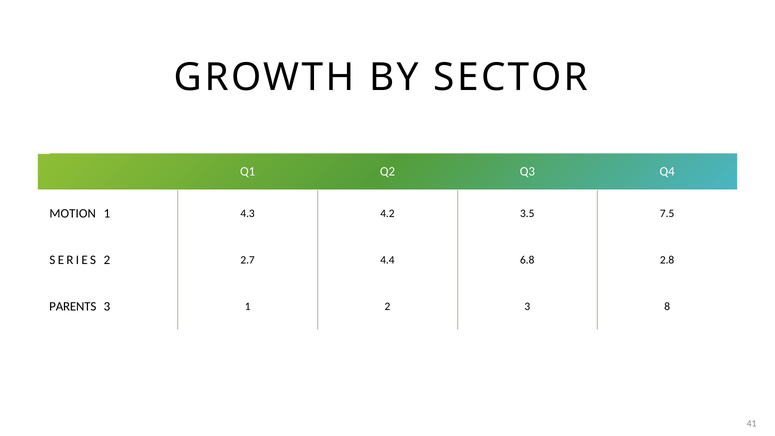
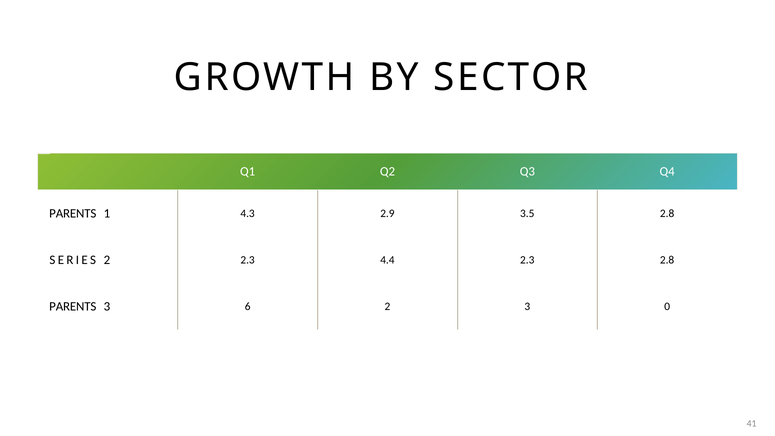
MOTION at (73, 213): MOTION -> PARENTS
4.2: 4.2 -> 2.9
3.5 7.5: 7.5 -> 2.8
2 2.7: 2.7 -> 2.3
4.4 6.8: 6.8 -> 2.3
3 1: 1 -> 6
8: 8 -> 0
